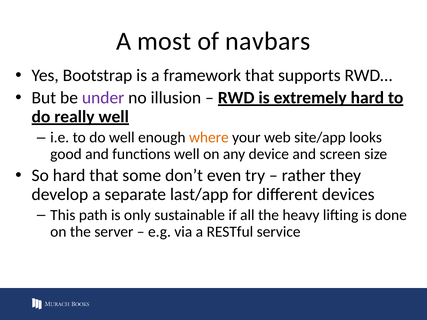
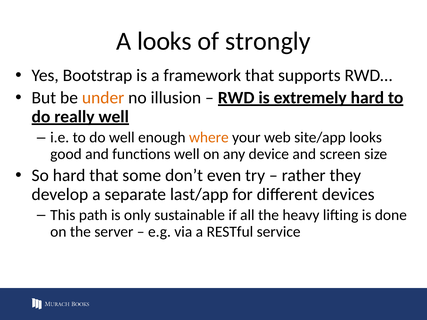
A most: most -> looks
navbars: navbars -> strongly
under colour: purple -> orange
